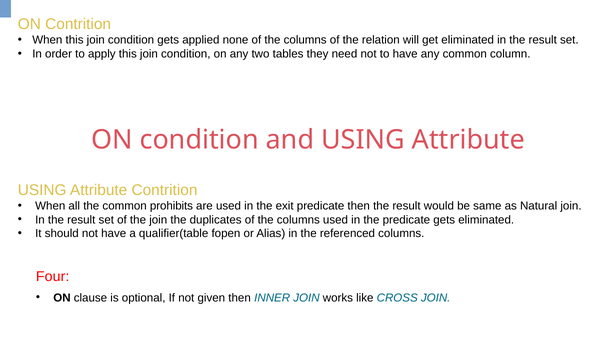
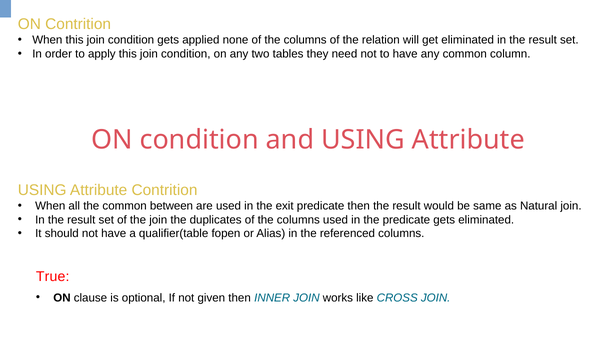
prohibits: prohibits -> between
Four: Four -> True
